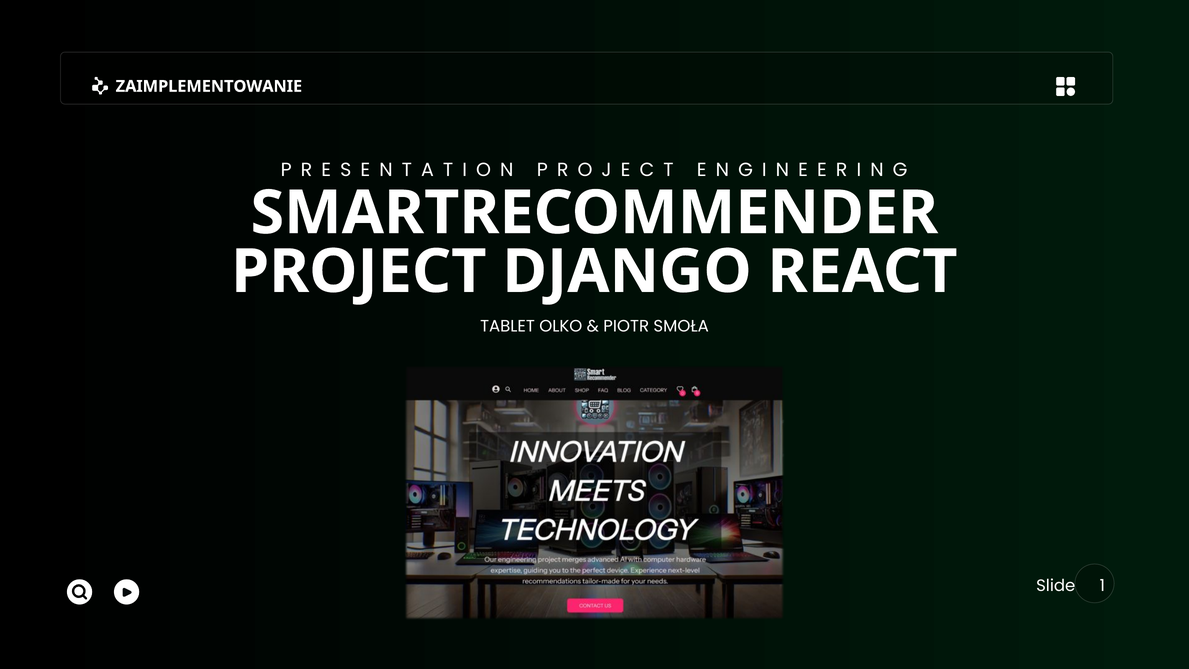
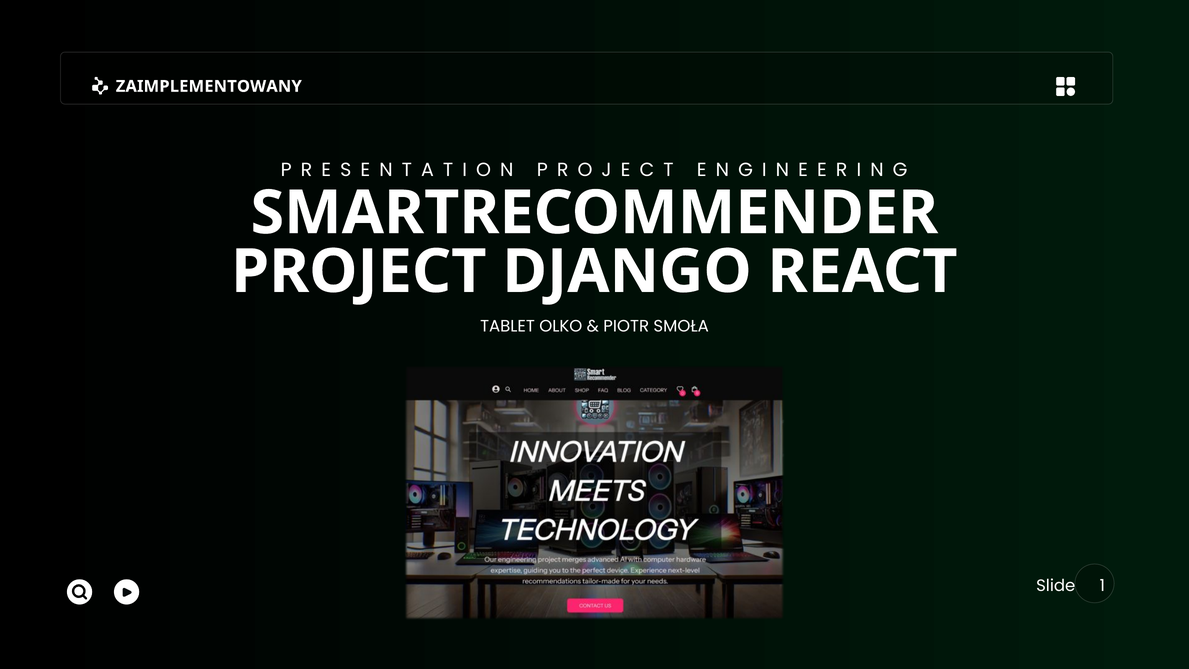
ZAIMPLEMENTOWANIE: ZAIMPLEMENTOWANIE -> ZAIMPLEMENTOWANY
